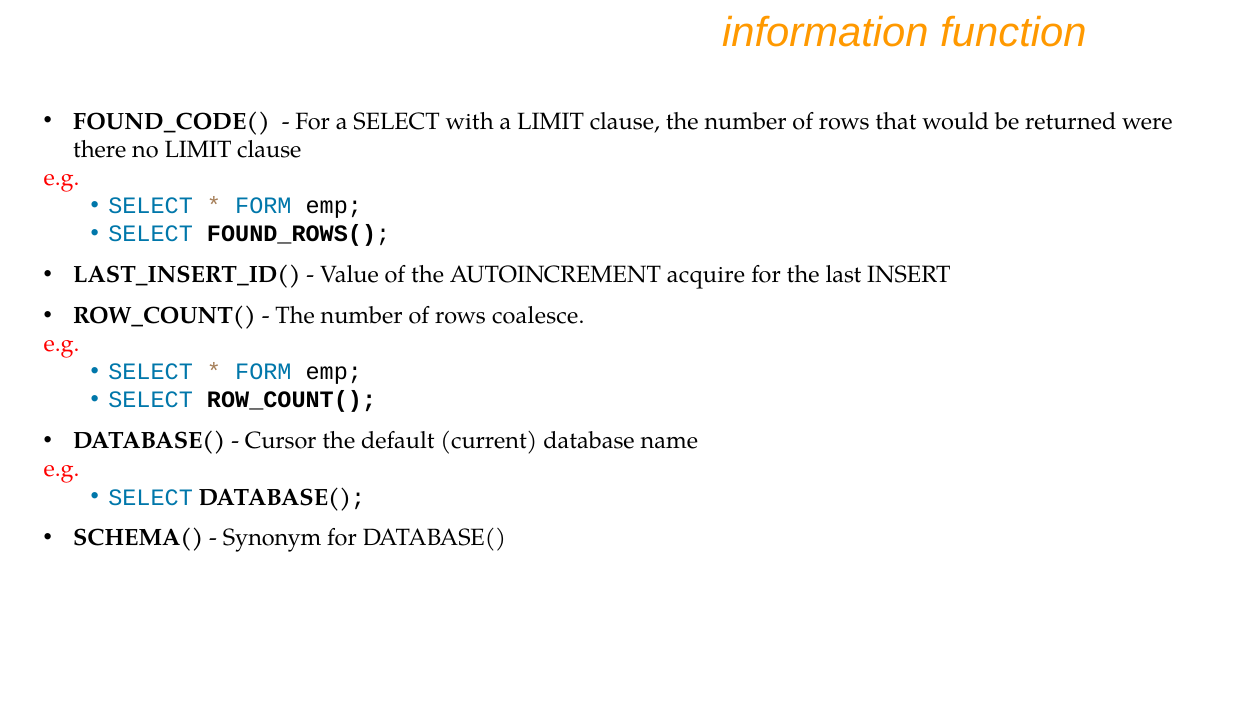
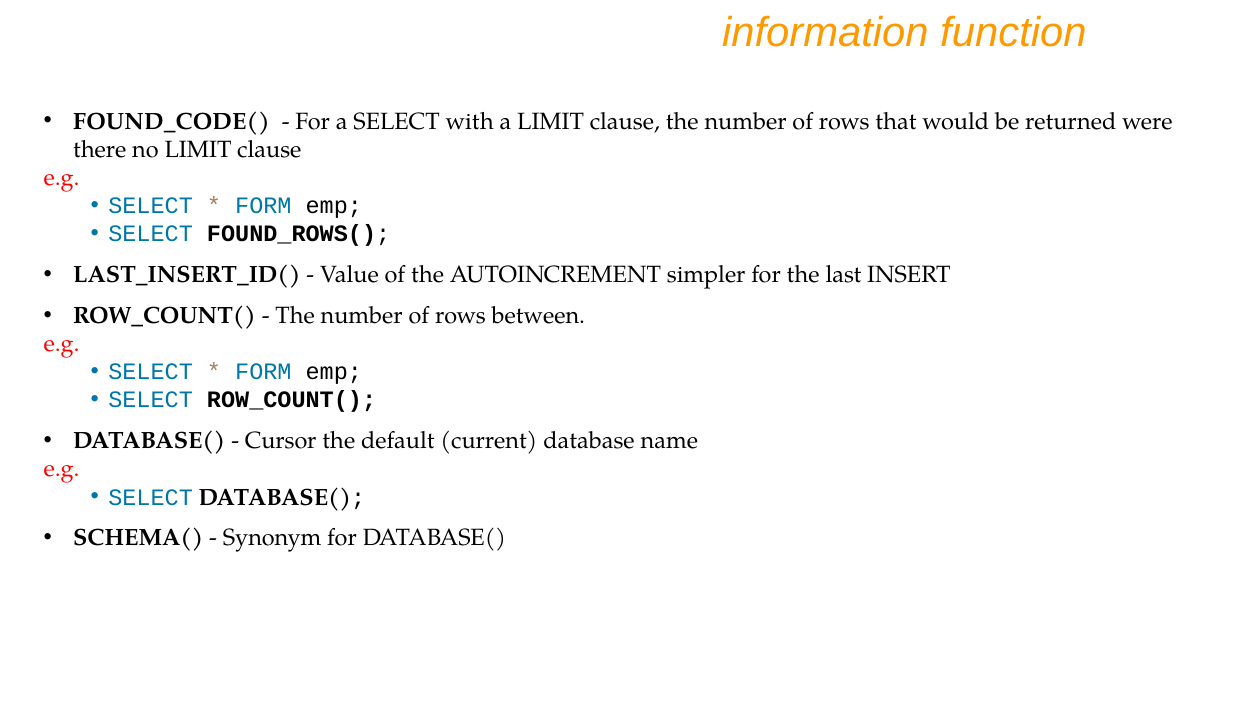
acquire: acquire -> simpler
coalesce: coalesce -> between
